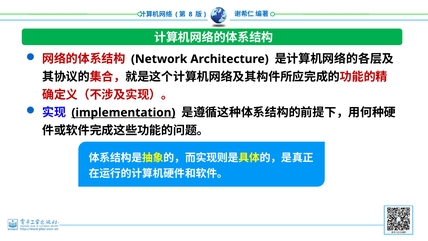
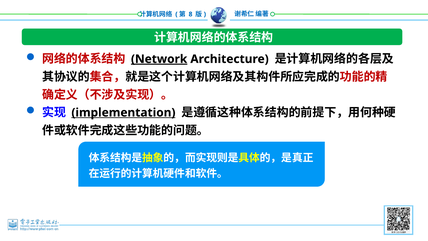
Network underline: none -> present
